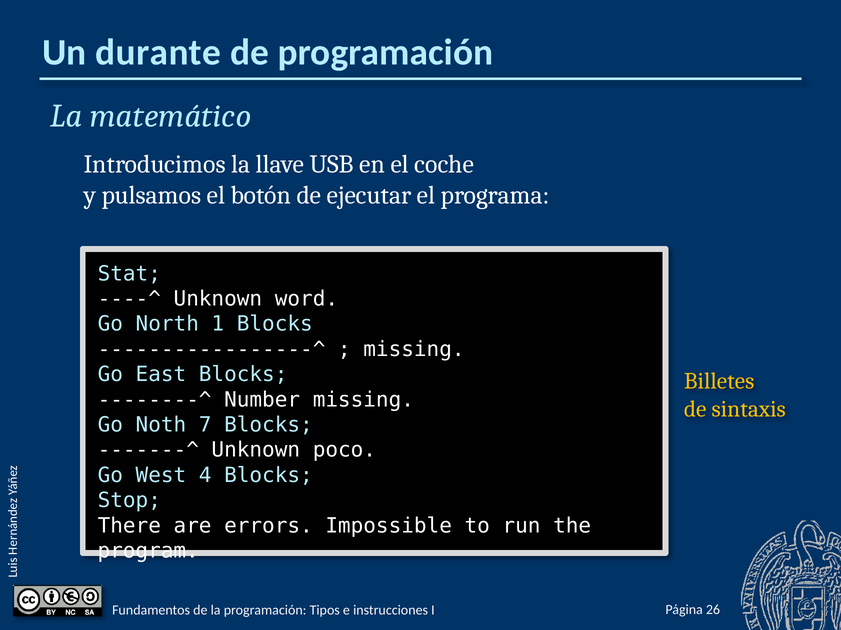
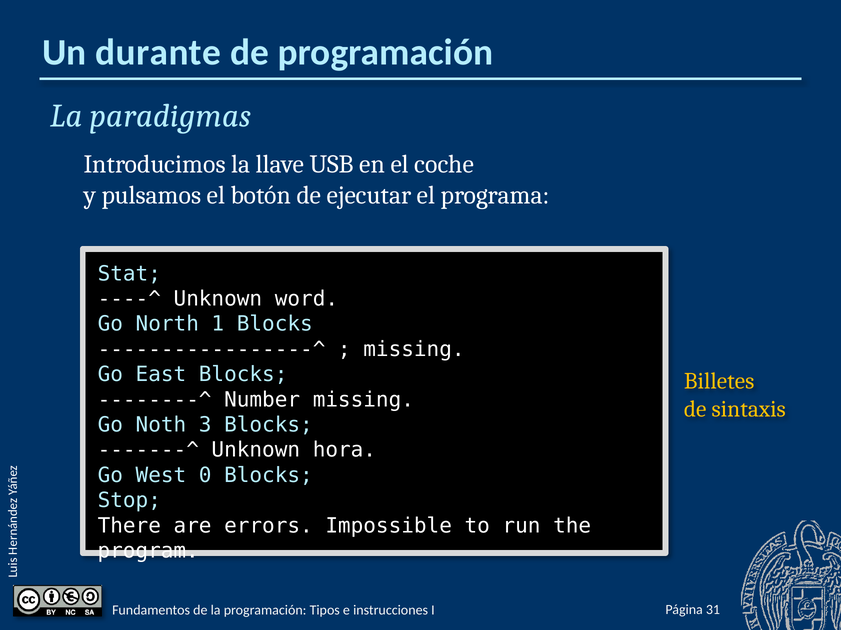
matemático: matemático -> paradigmas
7: 7 -> 3
poco: poco -> hora
4: 4 -> 0
26: 26 -> 31
